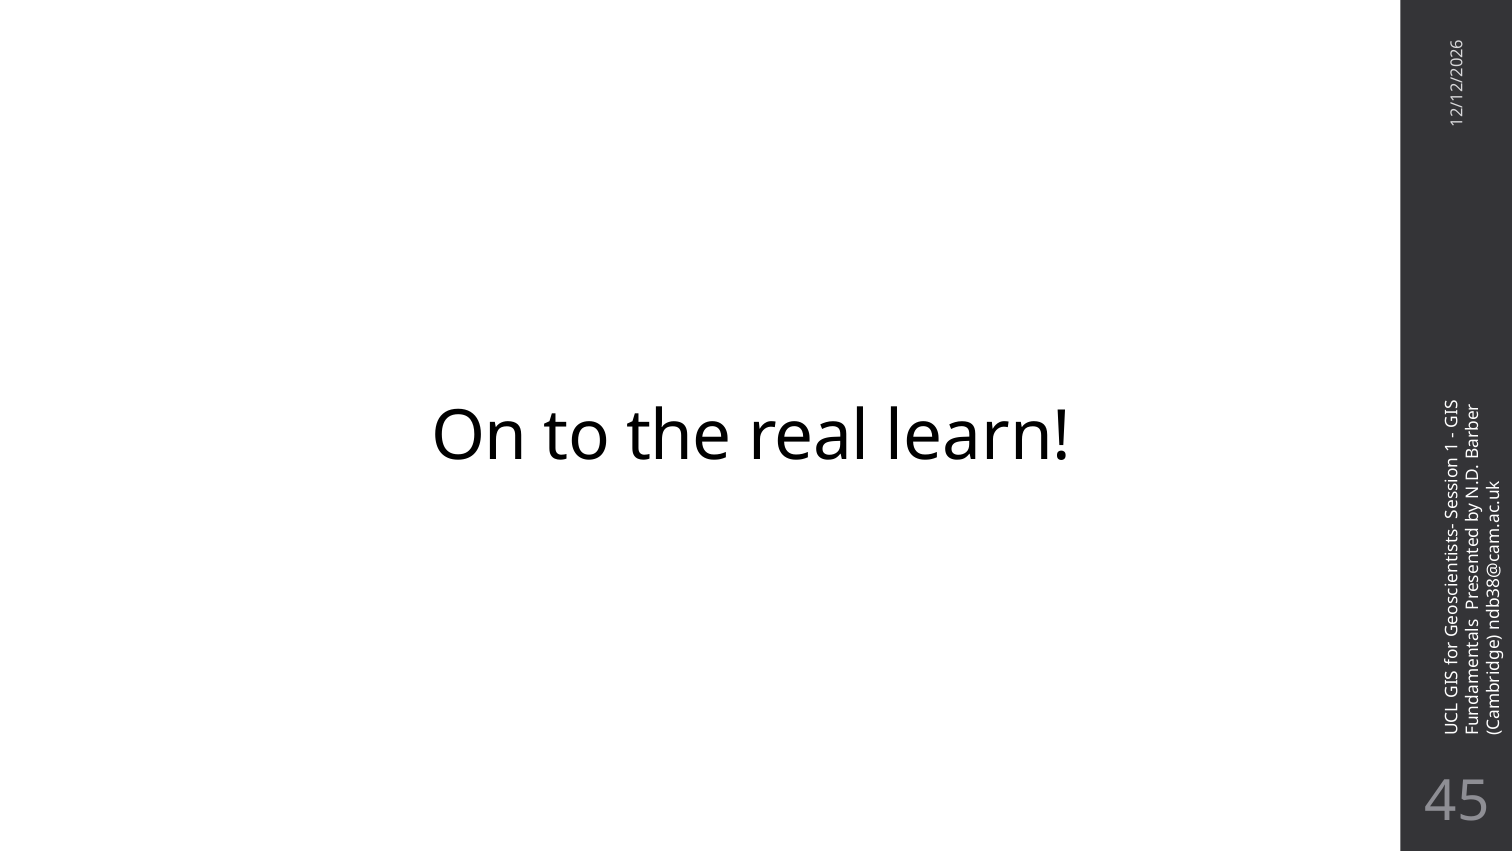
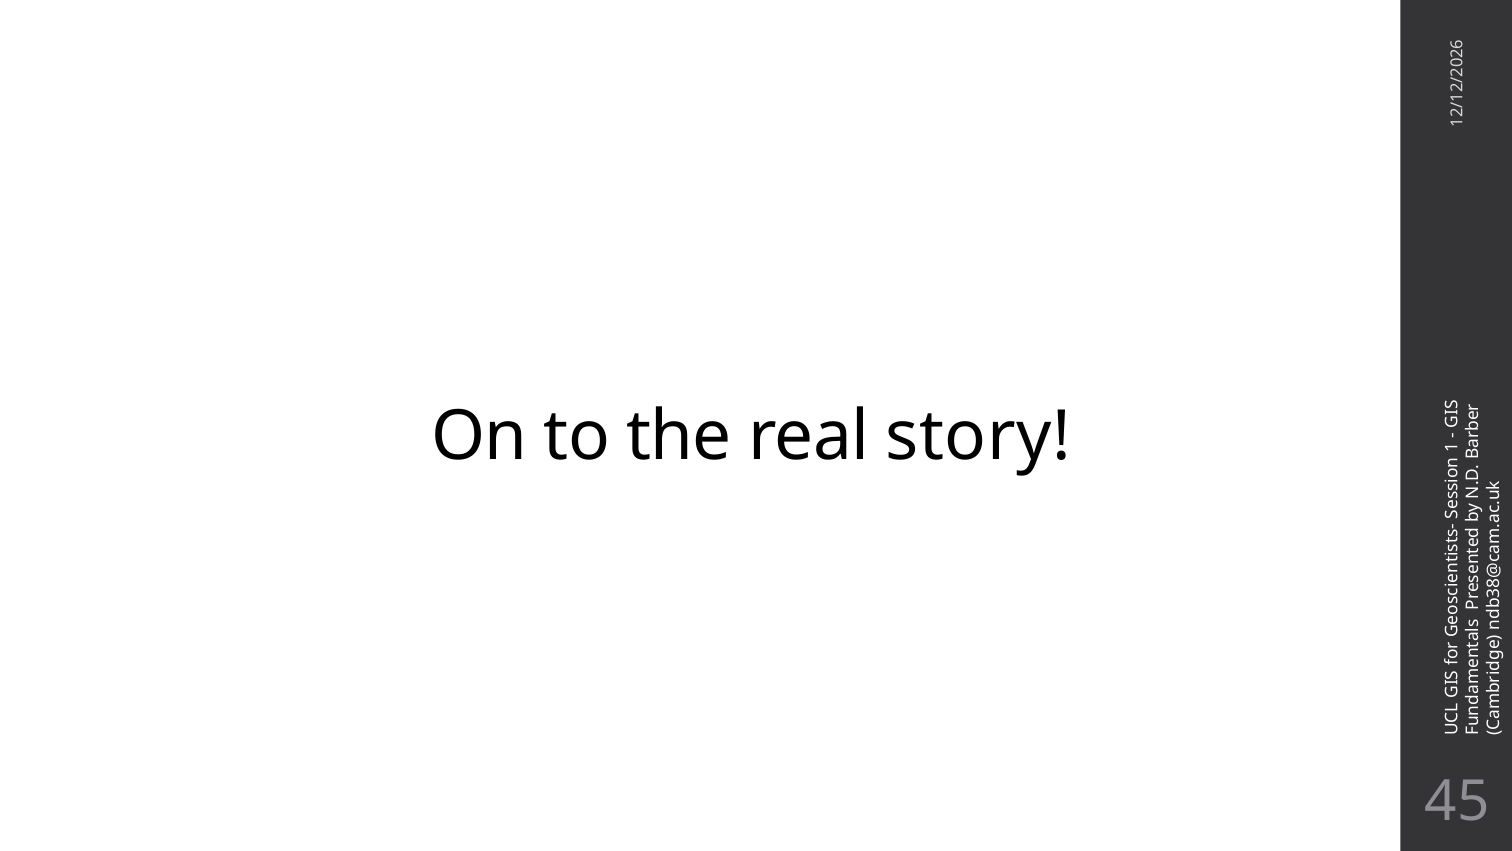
learn: learn -> story
